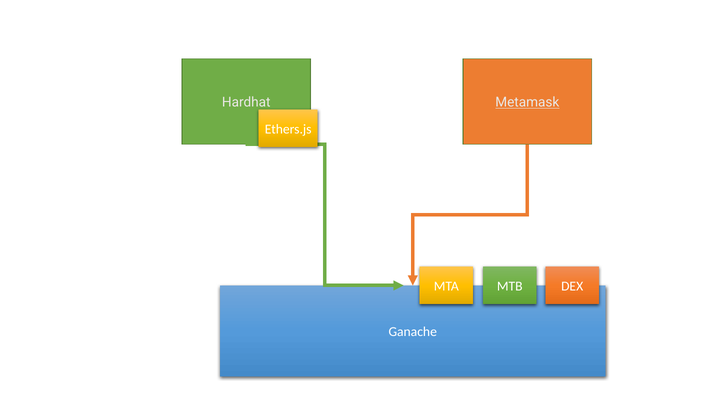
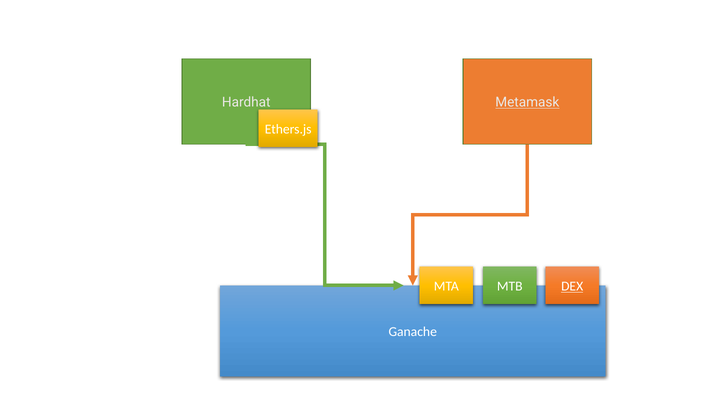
DEX underline: none -> present
